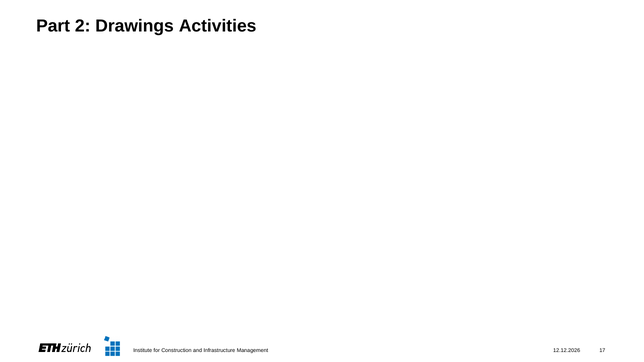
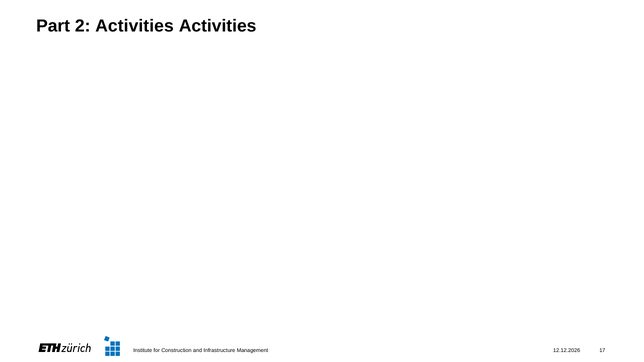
2 Drawings: Drawings -> Activities
